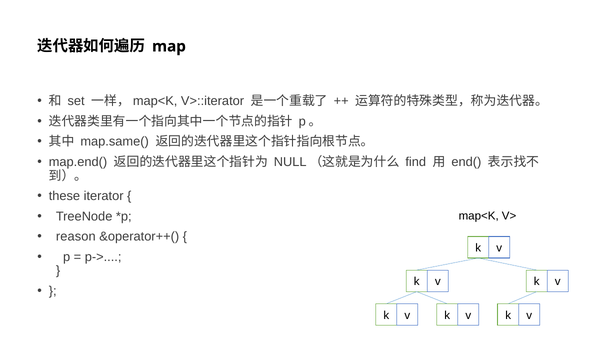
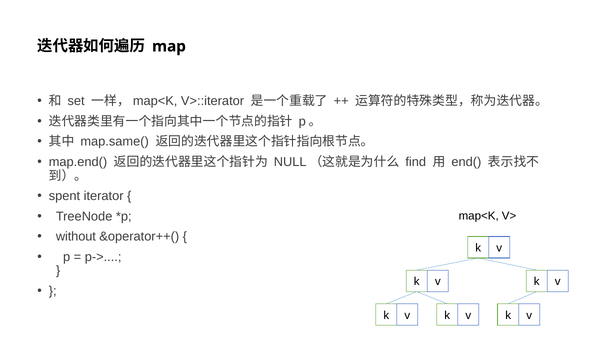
these: these -> spent
reason: reason -> without
